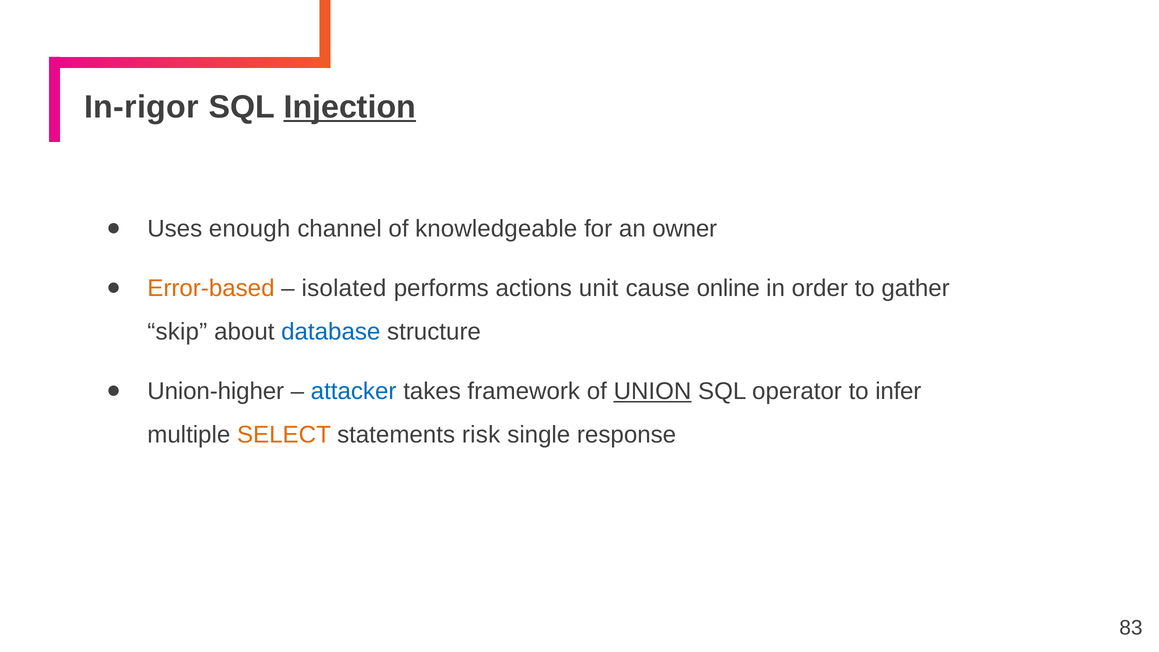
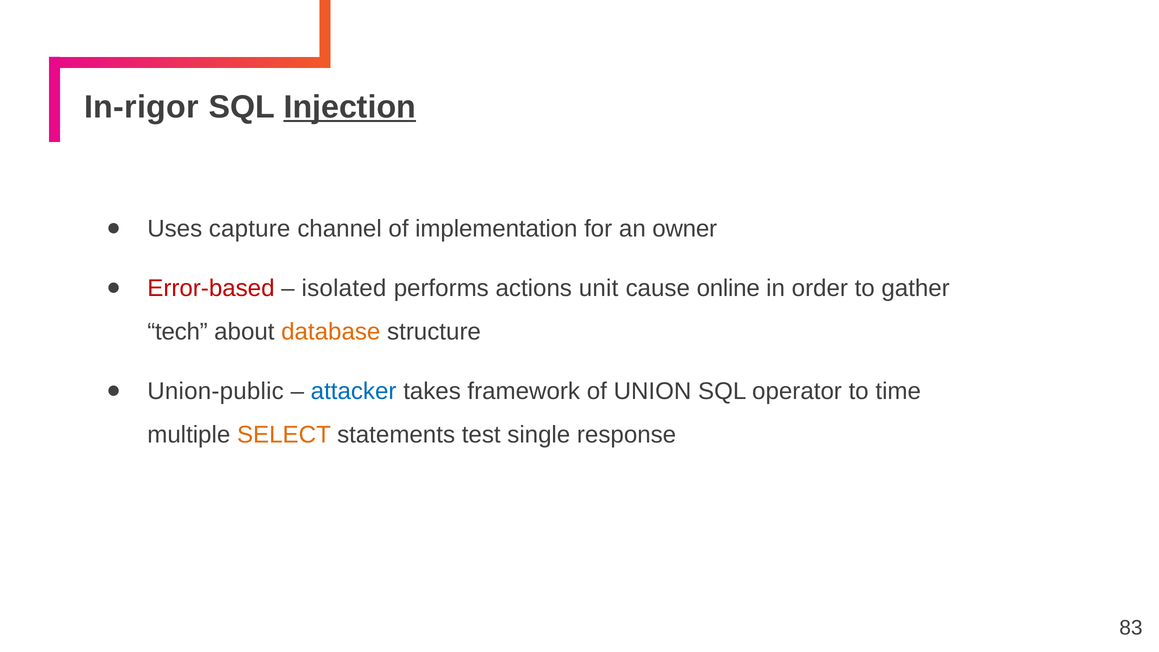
enough: enough -> capture
knowledgeable: knowledgeable -> implementation
Error-based colour: orange -> red
skip: skip -> tech
database colour: blue -> orange
Union-higher: Union-higher -> Union-public
UNION underline: present -> none
infer: infer -> time
risk: risk -> test
